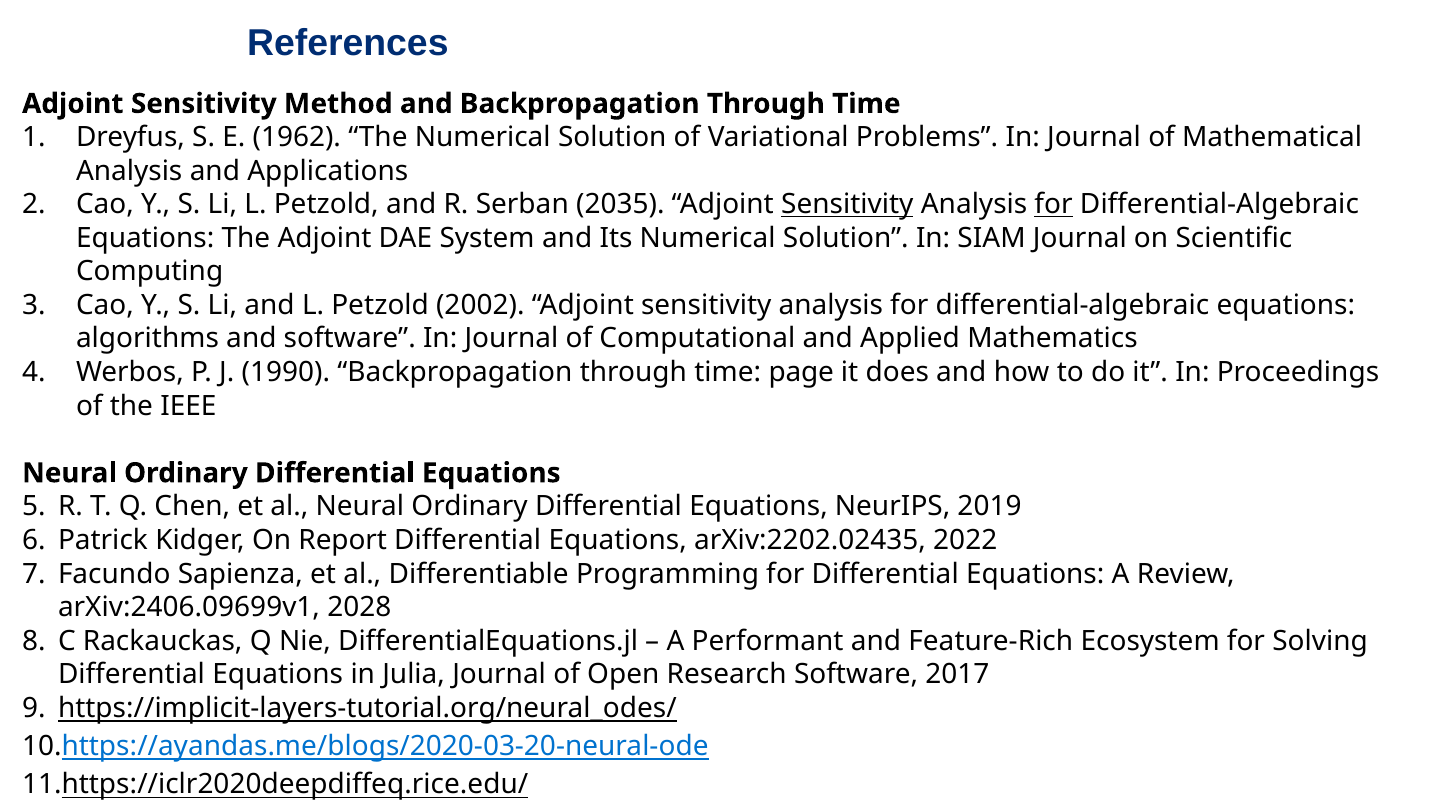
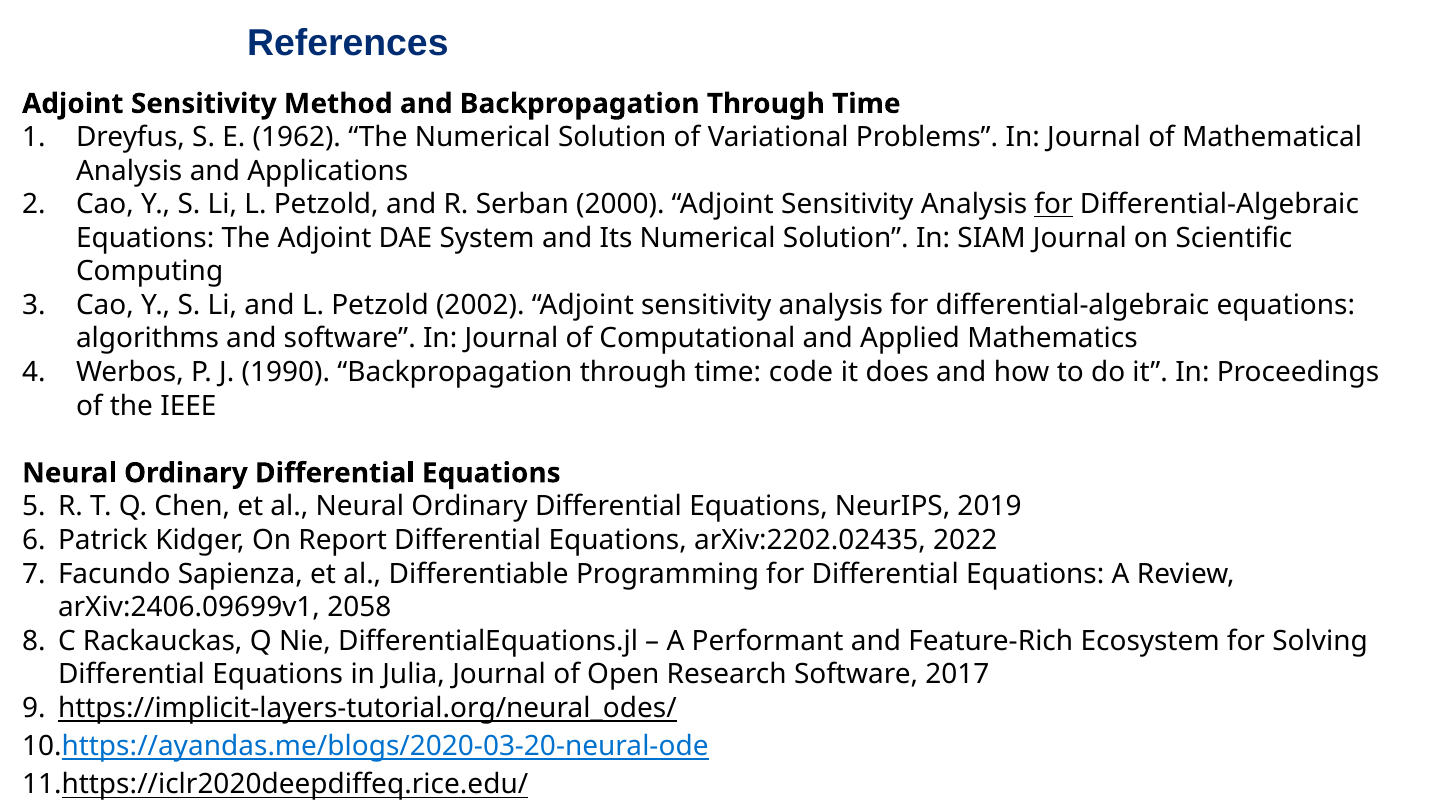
2035: 2035 -> 2000
Sensitivity at (847, 204) underline: present -> none
page: page -> code
2028: 2028 -> 2058
